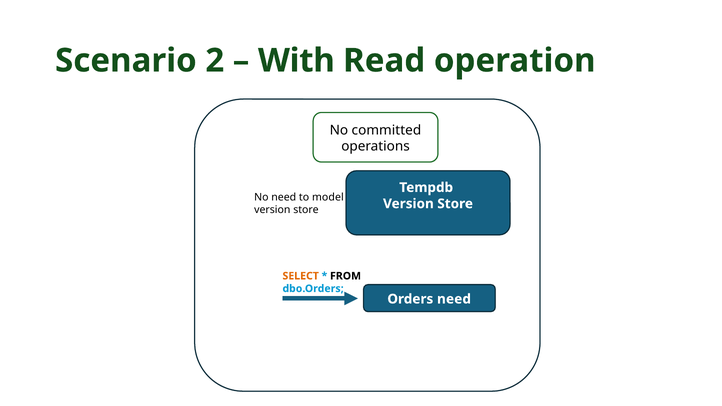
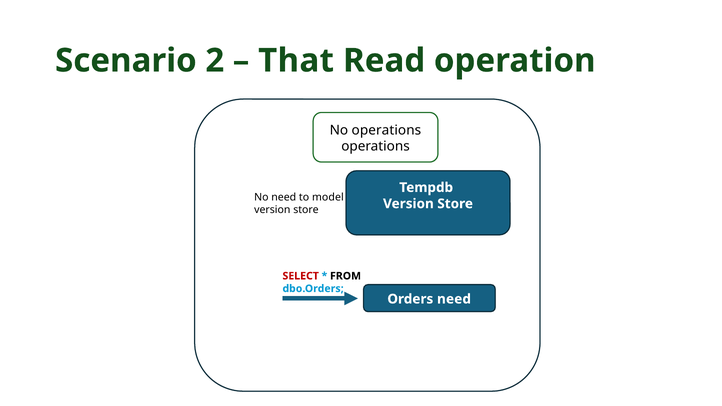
With: With -> That
No committed: committed -> operations
SELECT colour: orange -> red
